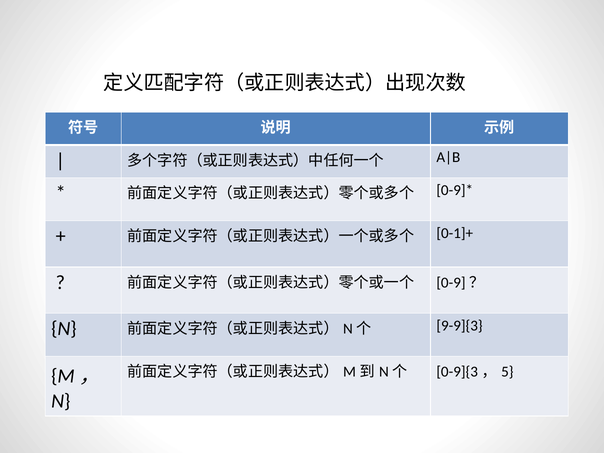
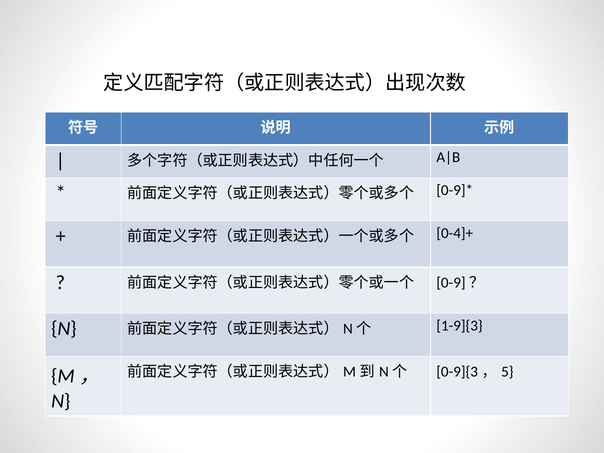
0-1]+: 0-1]+ -> 0-4]+
9-9]{3: 9-9]{3 -> 1-9]{3
